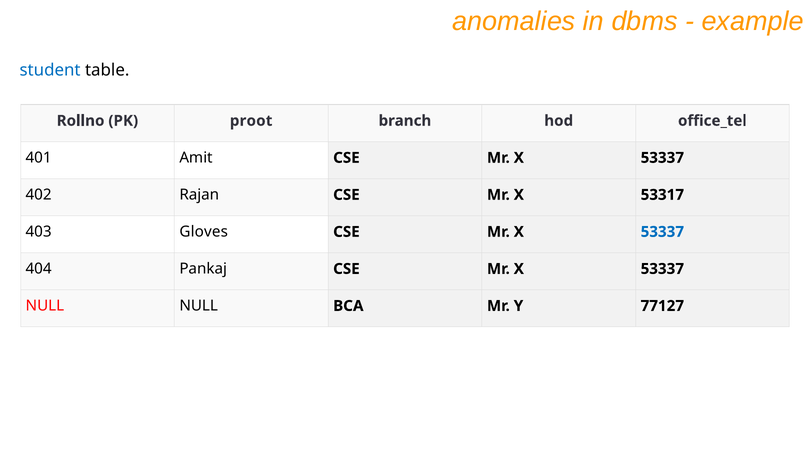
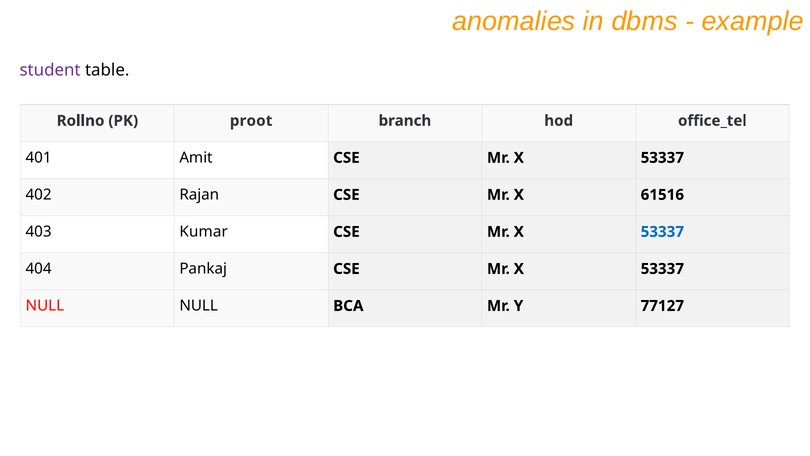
student colour: blue -> purple
53317: 53317 -> 61516
Gloves: Gloves -> Kumar
